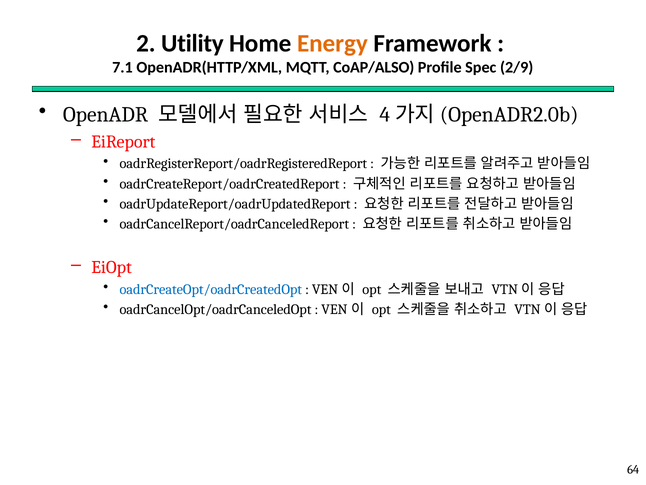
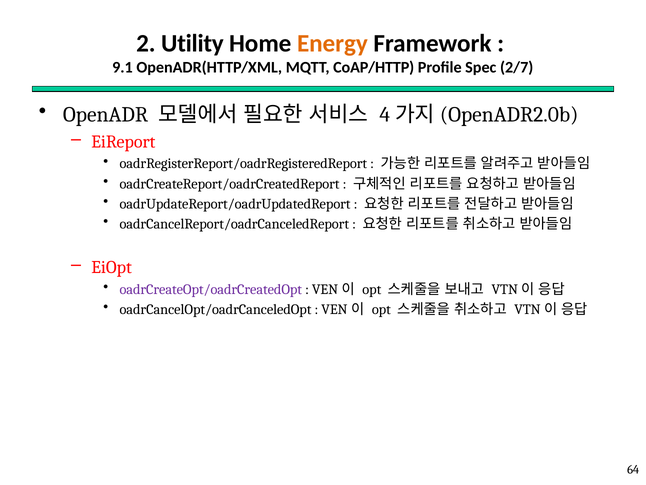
7.1: 7.1 -> 9.1
CoAP/ALSO: CoAP/ALSO -> CoAP/HTTP
2/9: 2/9 -> 2/7
oadrCreateOpt/oadrCreatedOpt colour: blue -> purple
